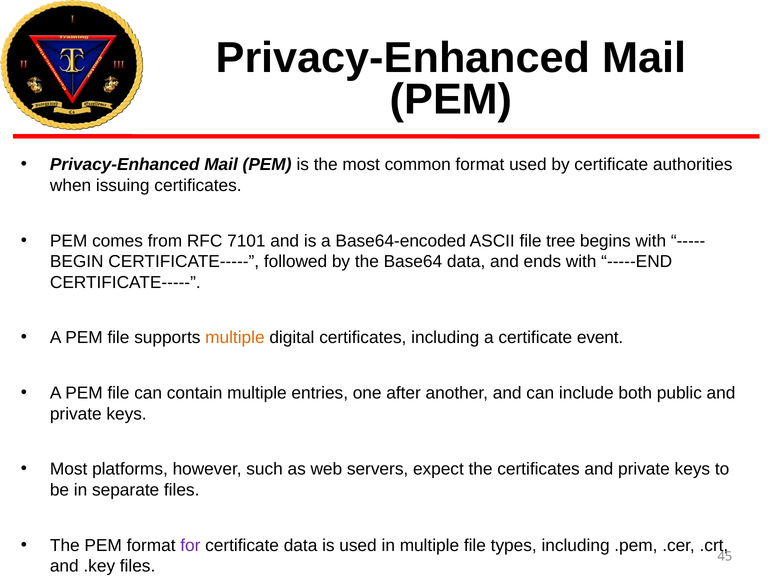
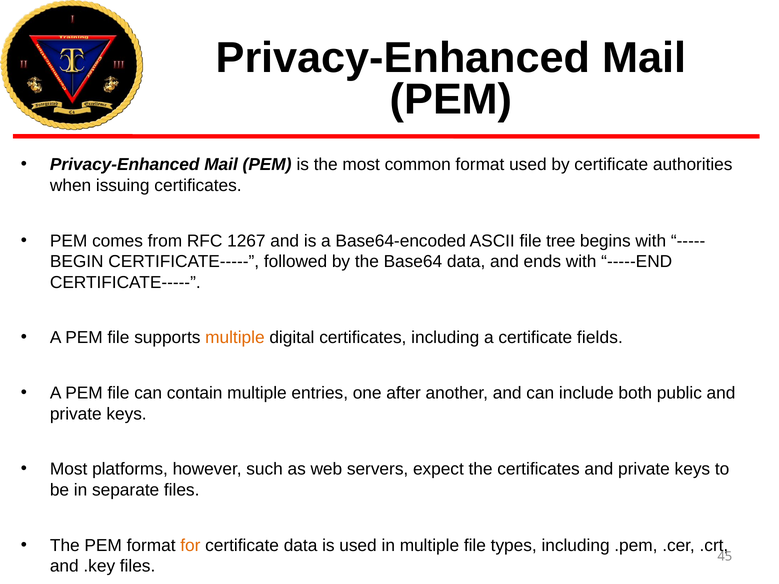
7101: 7101 -> 1267
event: event -> fields
for colour: purple -> orange
